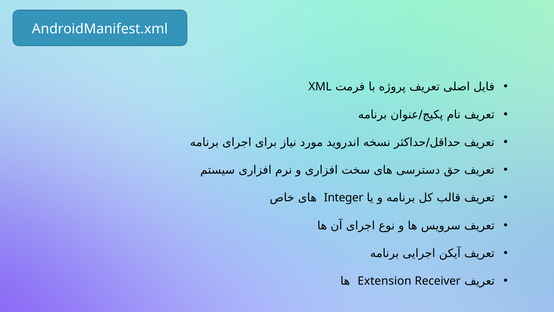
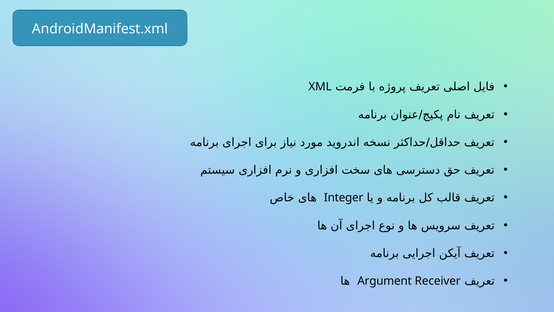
Extension: Extension -> Argument
